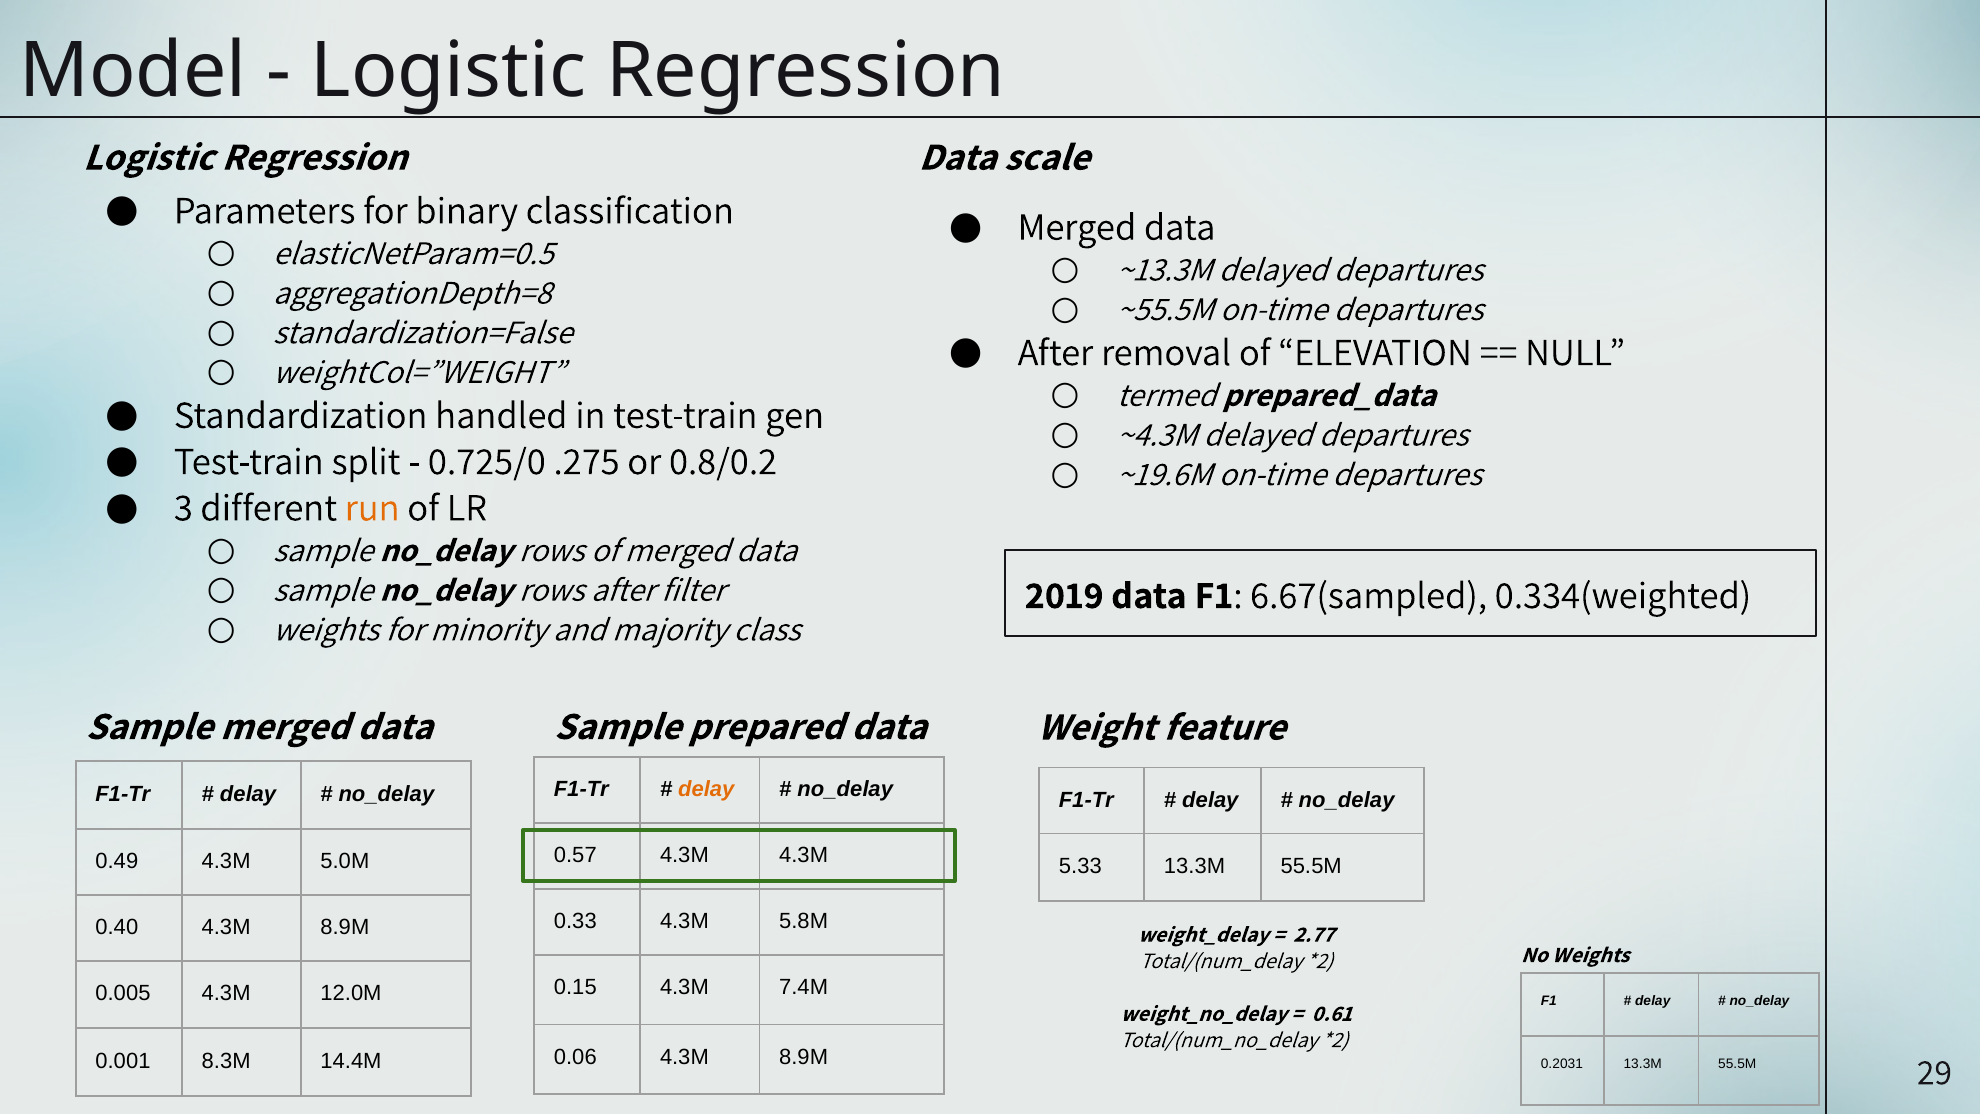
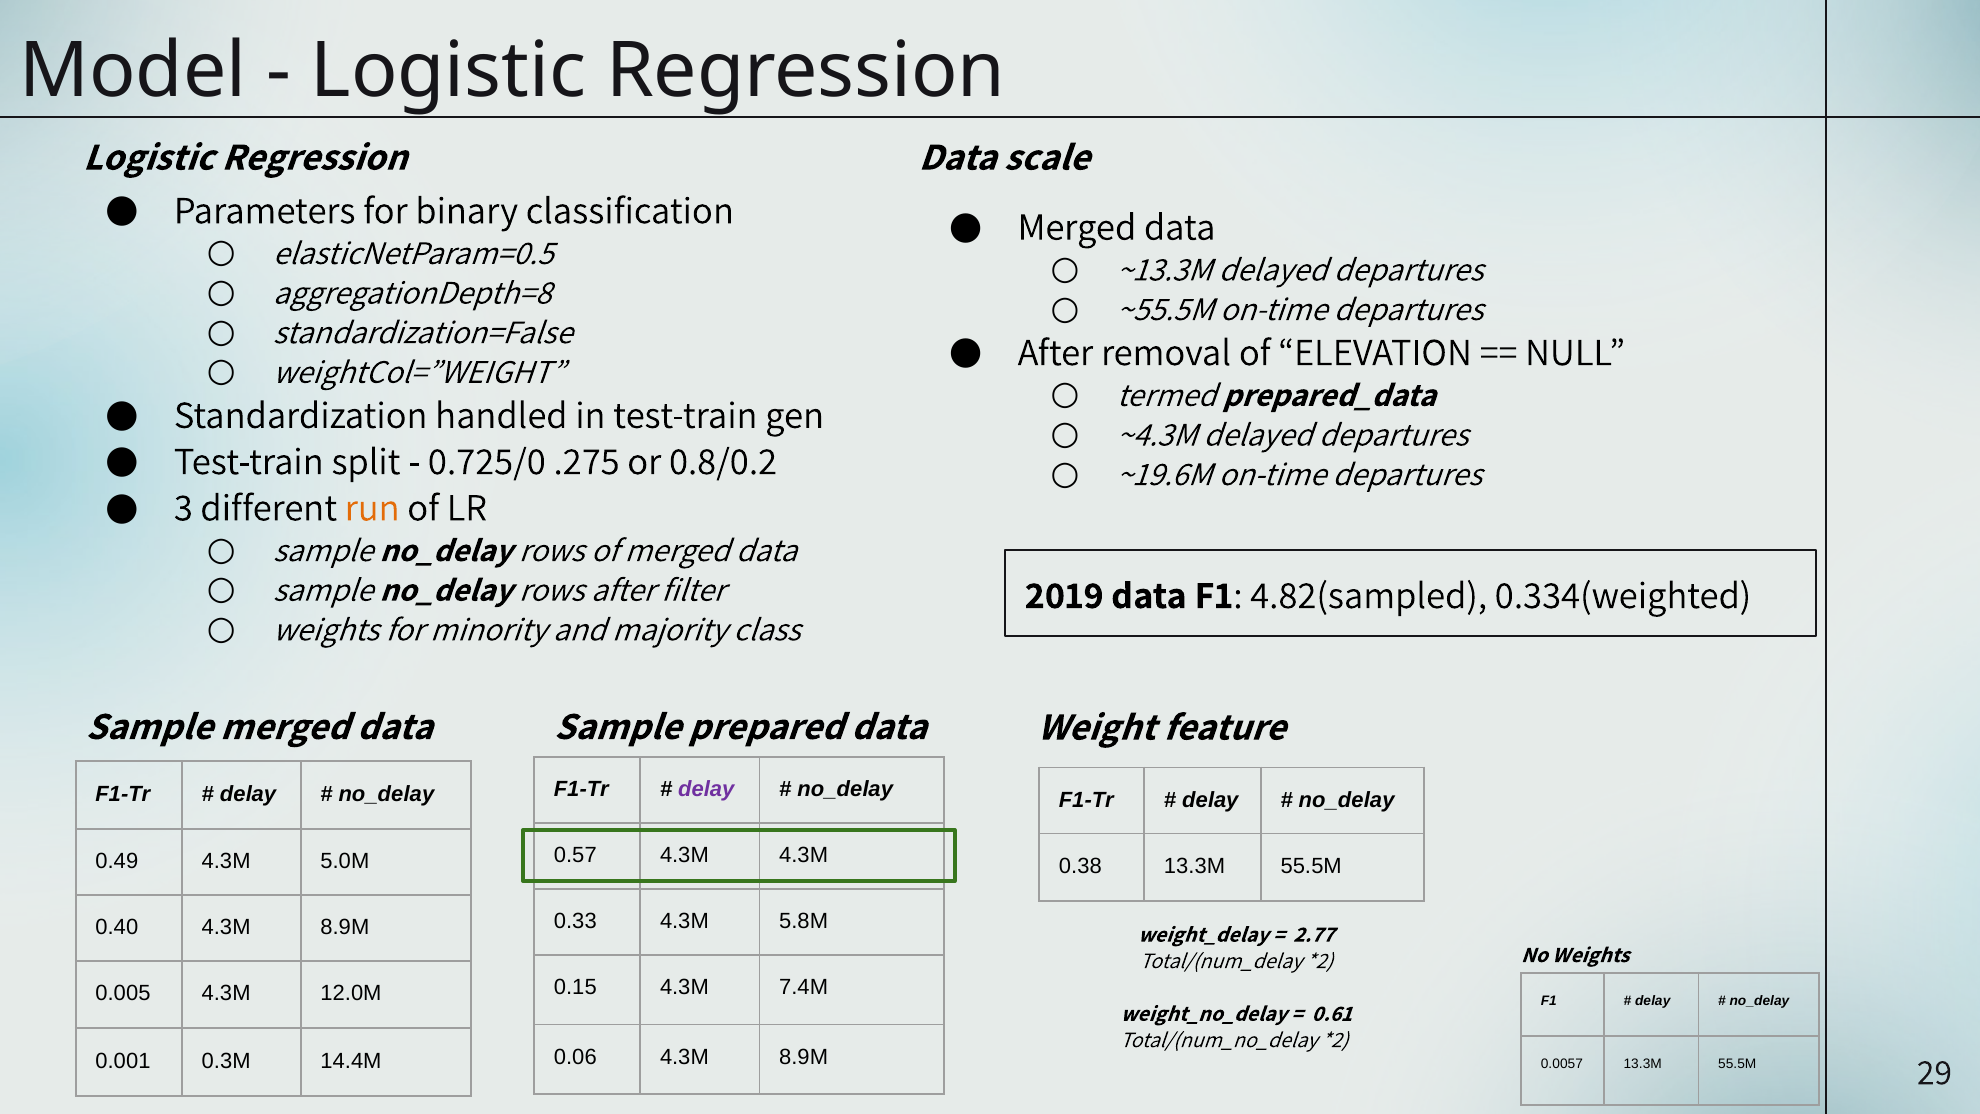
6.67(sampled: 6.67(sampled -> 4.82(sampled
delay at (706, 790) colour: orange -> purple
5.33: 5.33 -> 0.38
8.3M: 8.3M -> 0.3M
0.2031: 0.2031 -> 0.0057
